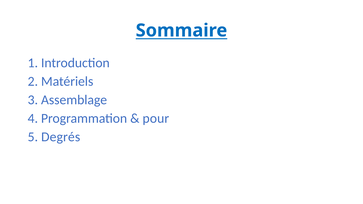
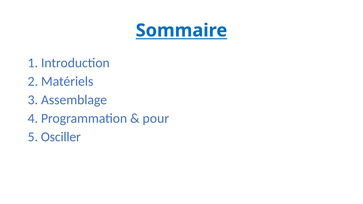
Degrés: Degrés -> Osciller
